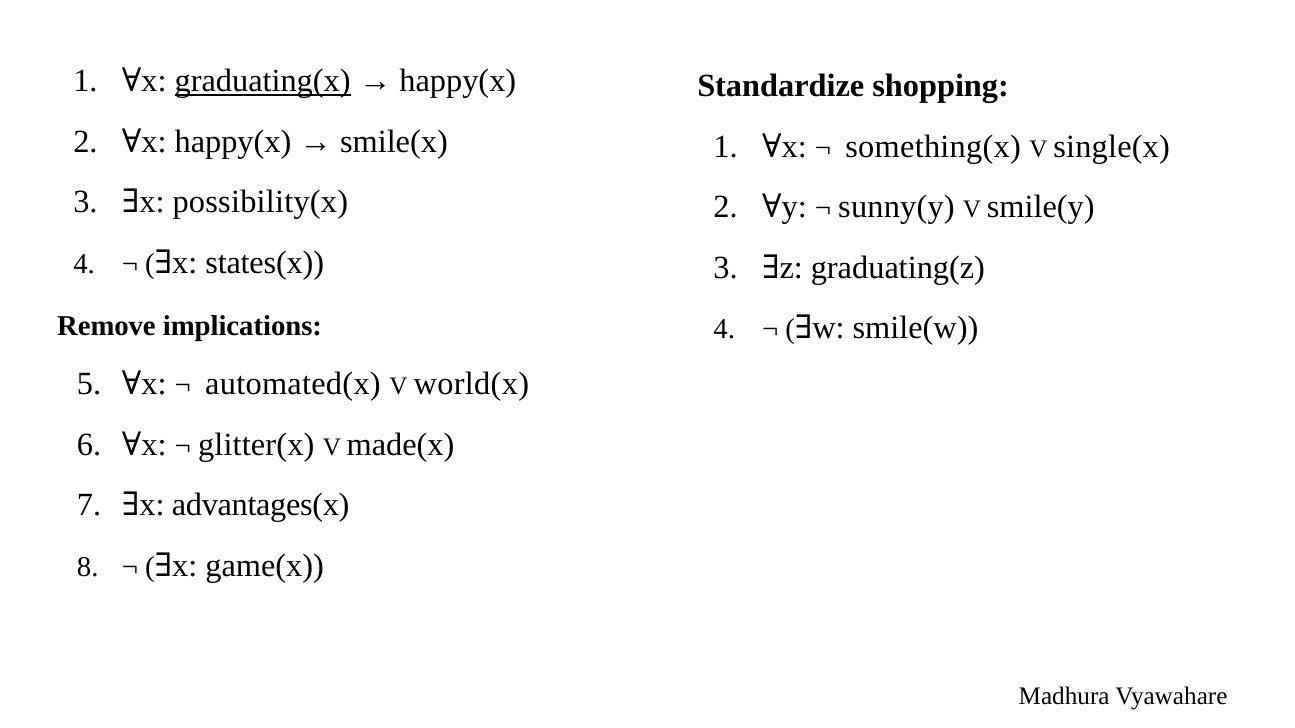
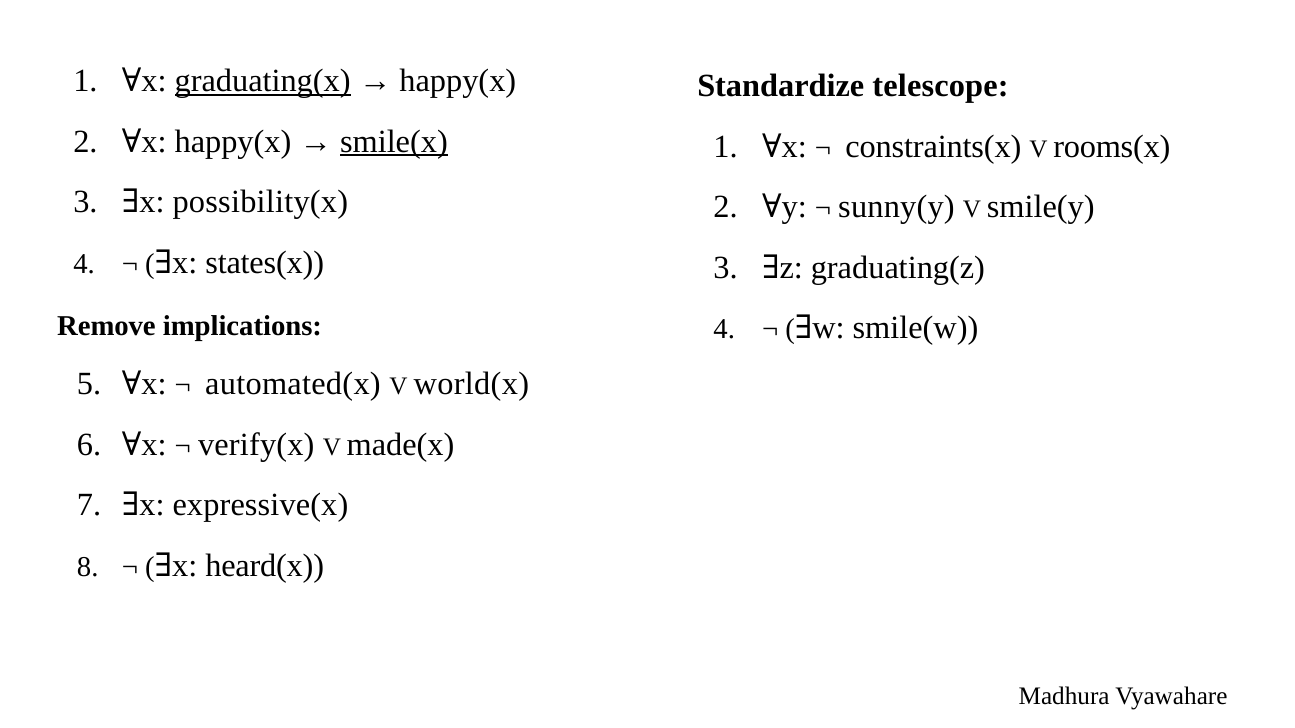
shopping: shopping -> telescope
smile(x underline: none -> present
something(x: something(x -> constraints(x
single(x: single(x -> rooms(x
glitter(x: glitter(x -> verify(x
advantages(x: advantages(x -> expressive(x
game(x: game(x -> heard(x
